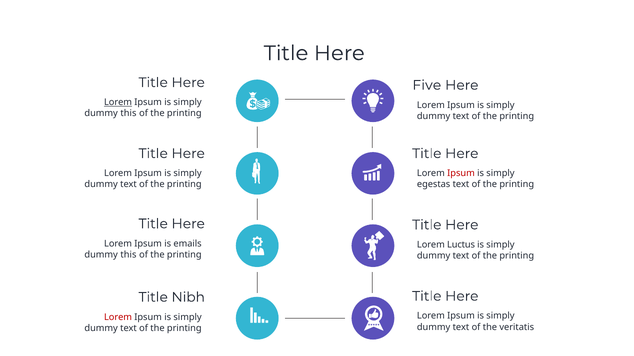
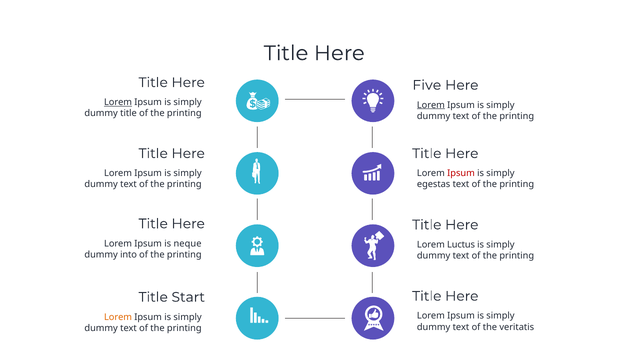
Lorem at (431, 105) underline: none -> present
this at (128, 114): this -> title
emails: emails -> neque
this at (128, 255): this -> into
Nibh: Nibh -> Start
Lorem at (118, 318) colour: red -> orange
